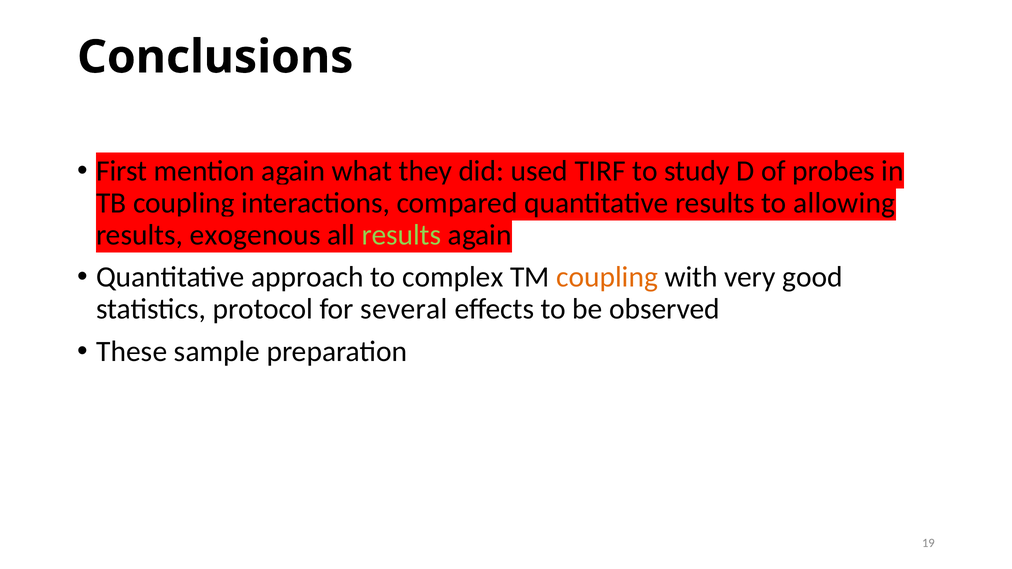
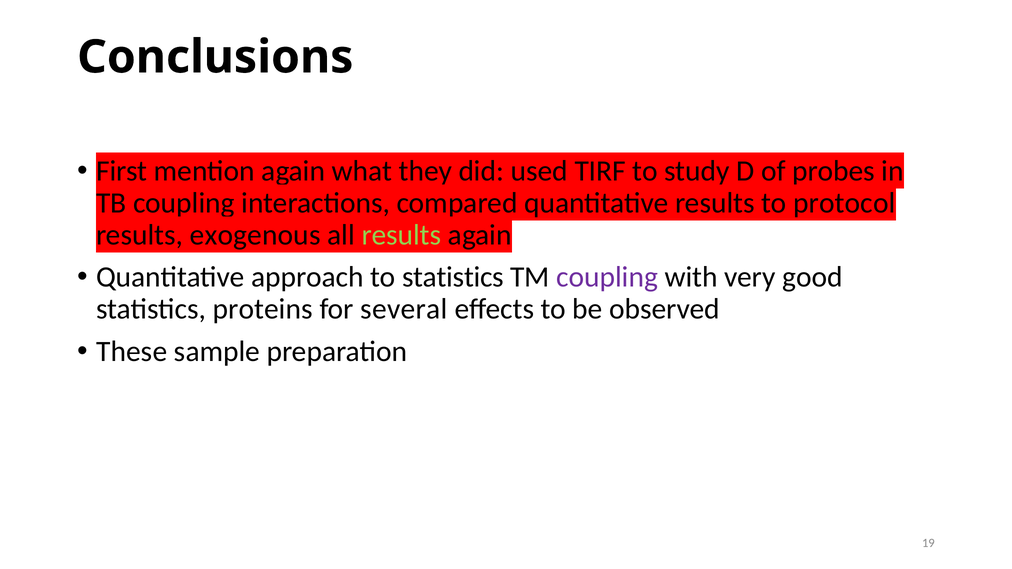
allowing: allowing -> protocol
to complex: complex -> statistics
coupling at (607, 277) colour: orange -> purple
protocol: protocol -> proteins
